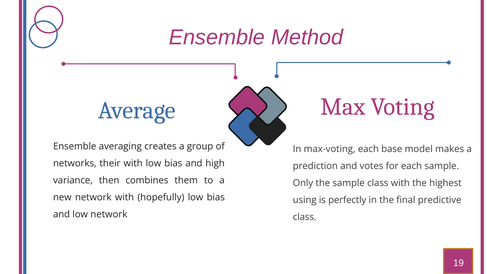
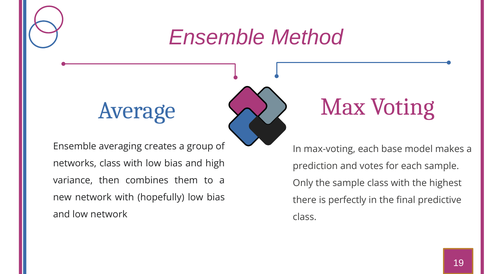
networks their: their -> class
using: using -> there
